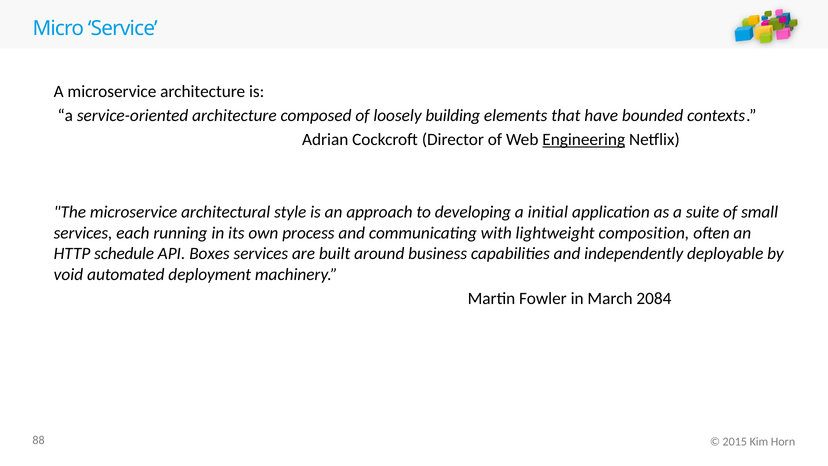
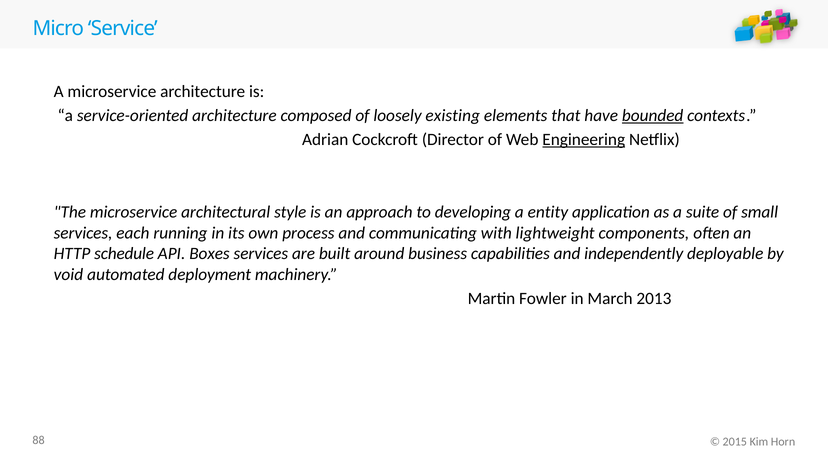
building: building -> existing
bounded underline: none -> present
initial: initial -> entity
composition: composition -> components
2084: 2084 -> 2013
